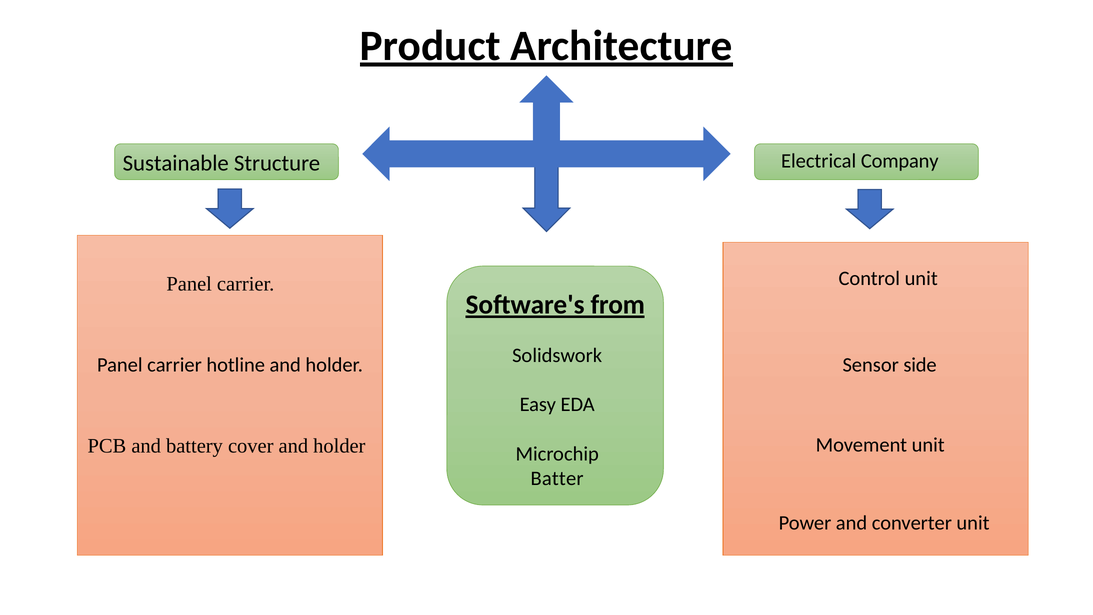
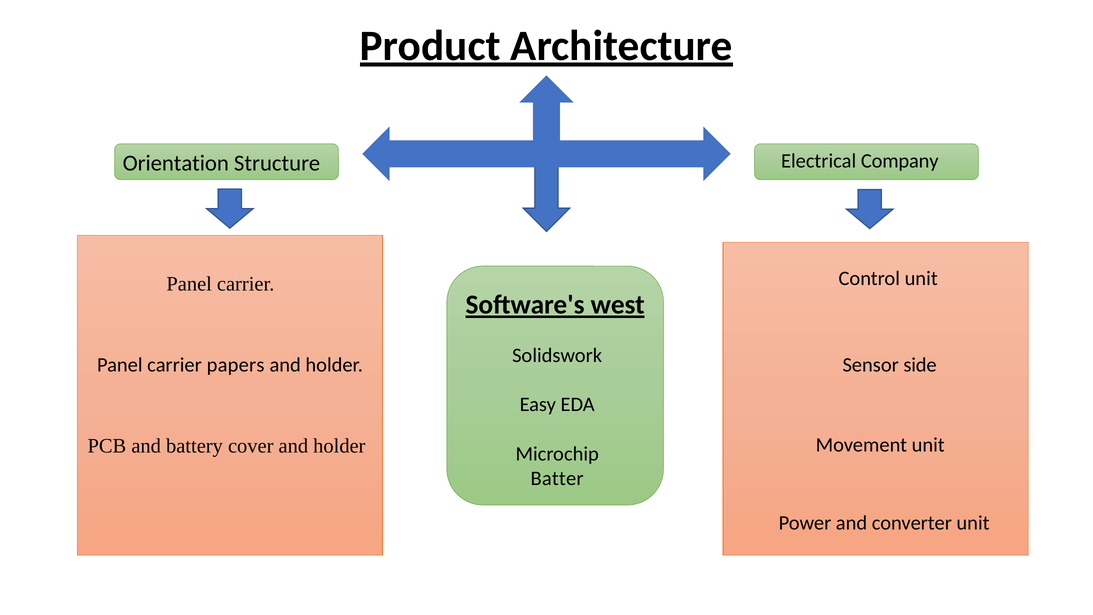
Sustainable: Sustainable -> Orientation
from: from -> west
hotline: hotline -> papers
